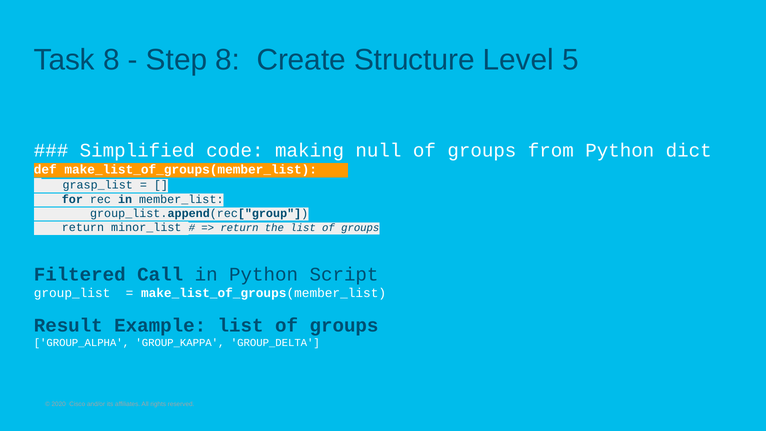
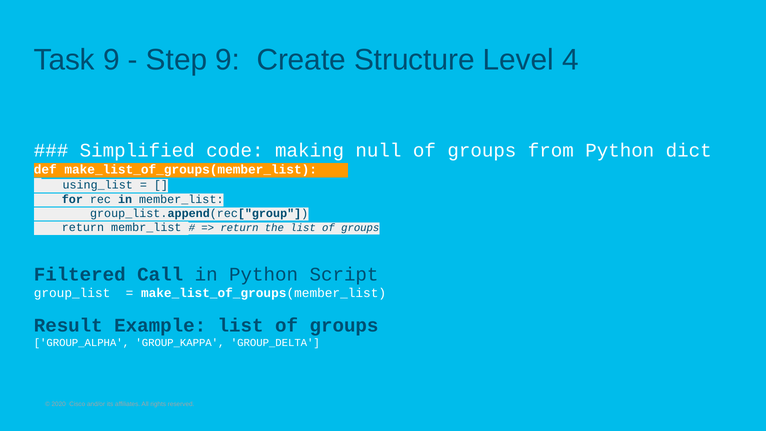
Task 8: 8 -> 9
Step 8: 8 -> 9
5: 5 -> 4
grasp_list: grasp_list -> using_list
minor_list: minor_list -> membr_list
